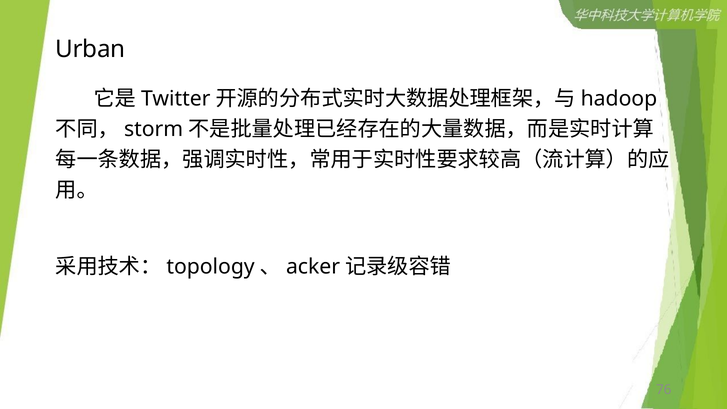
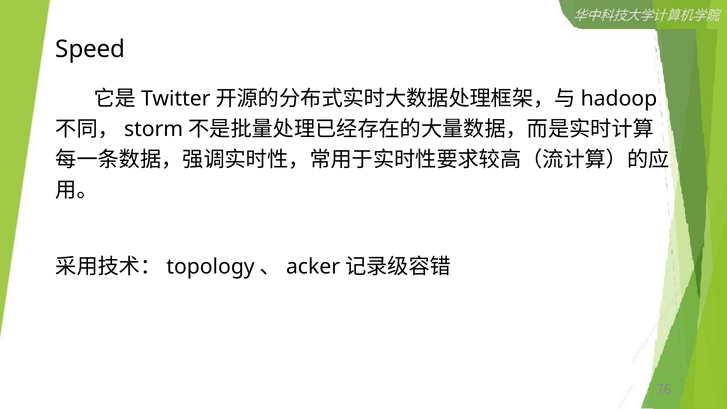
Urban: Urban -> Speed
